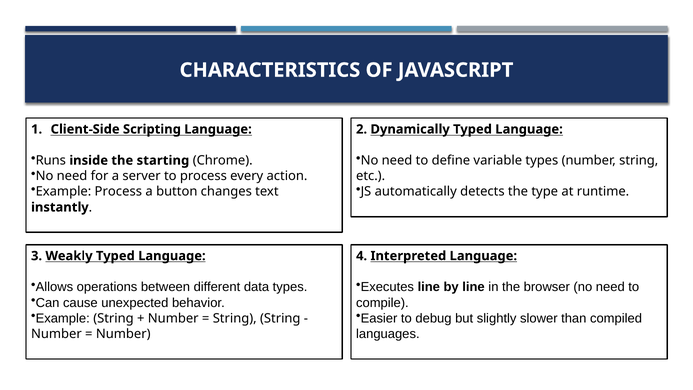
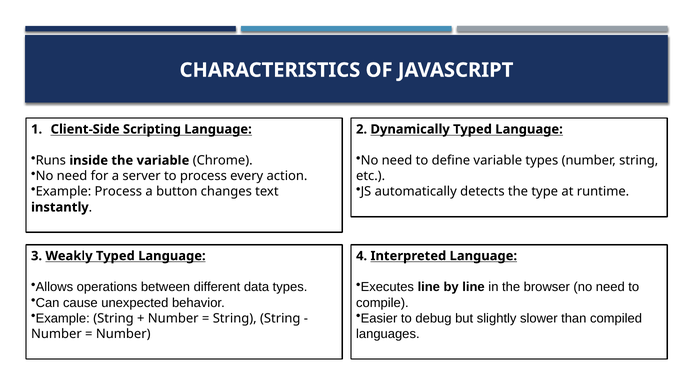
the starting: starting -> variable
